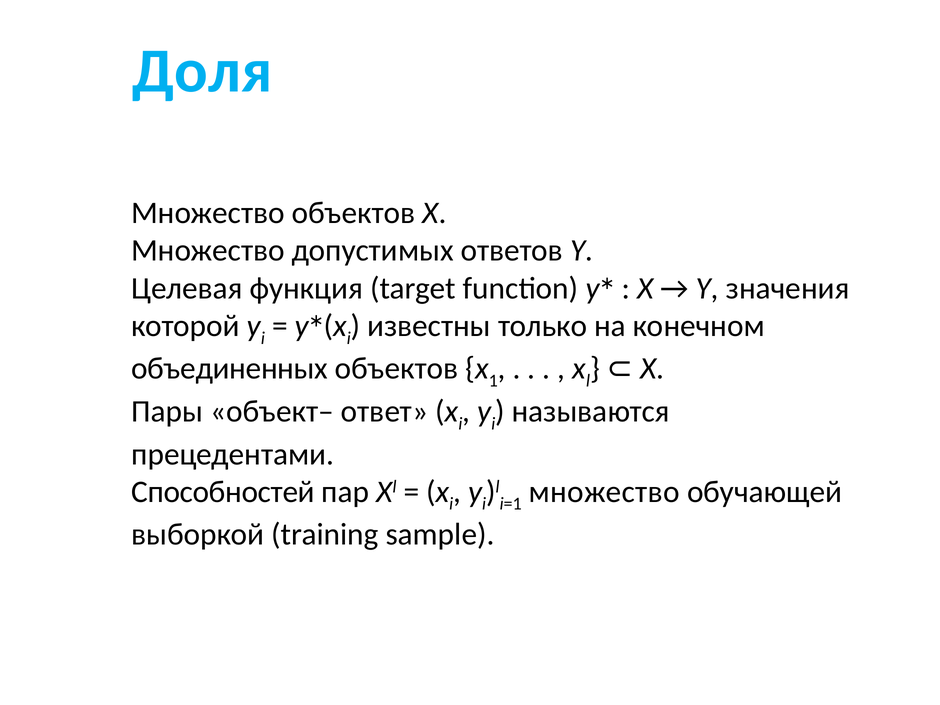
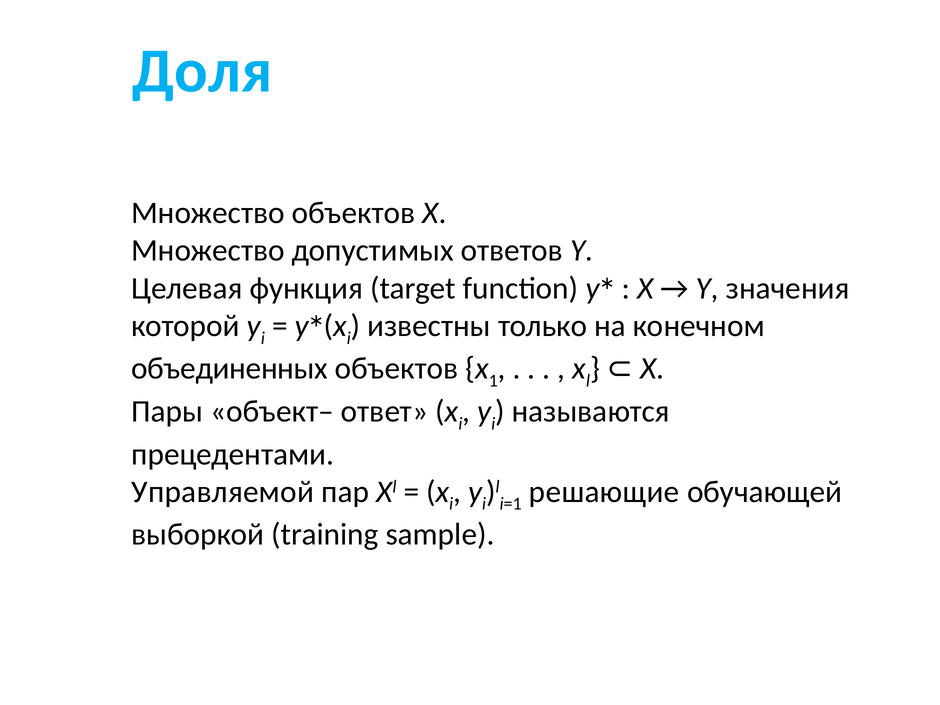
Способностей: Способностей -> Управляемой
множество at (604, 492): множество -> решающие
